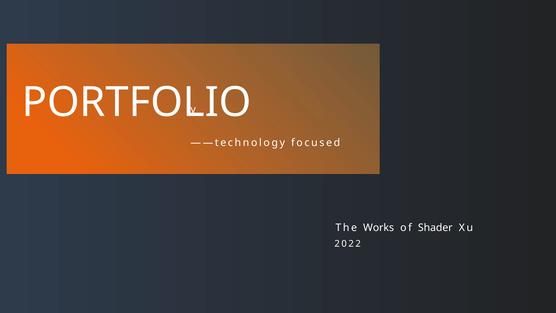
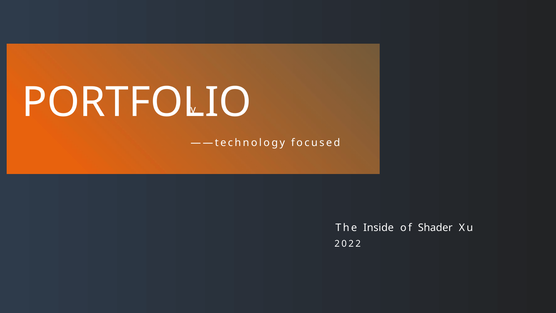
Works: Works -> Inside
